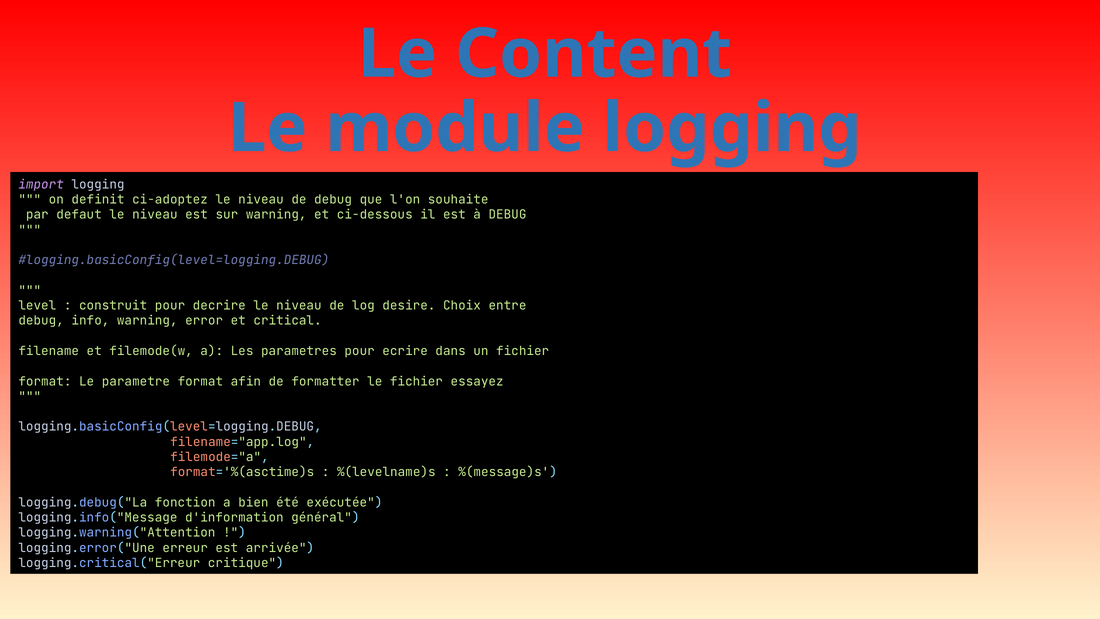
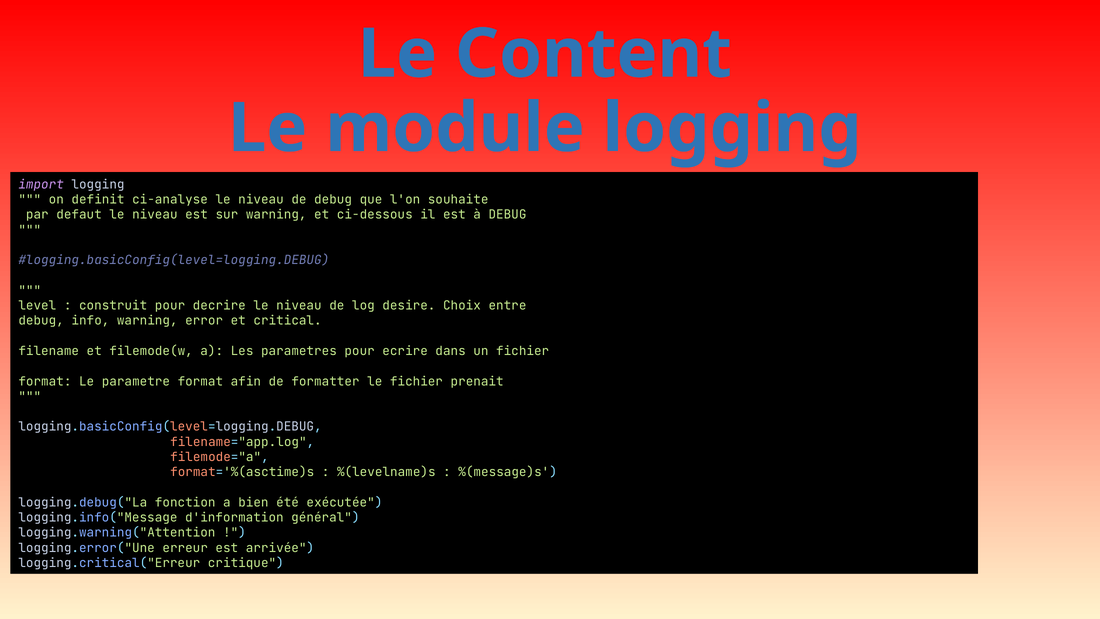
ci-adoptez: ci-adoptez -> ci-analyse
essayez: essayez -> prenait
